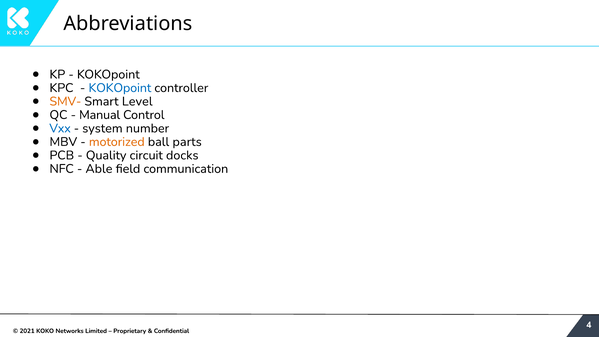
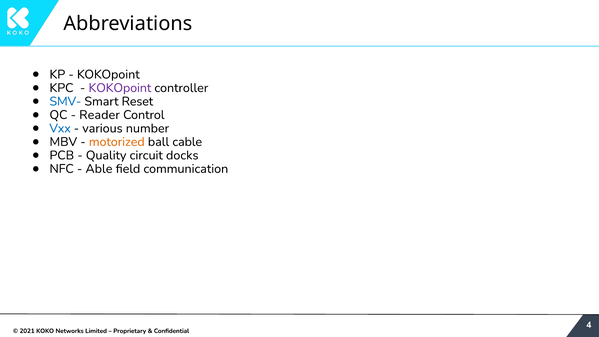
KOKOpoint at (120, 88) colour: blue -> purple
SMV- colour: orange -> blue
Level: Level -> Reset
Manual: Manual -> Reader
system: system -> various
parts: parts -> cable
